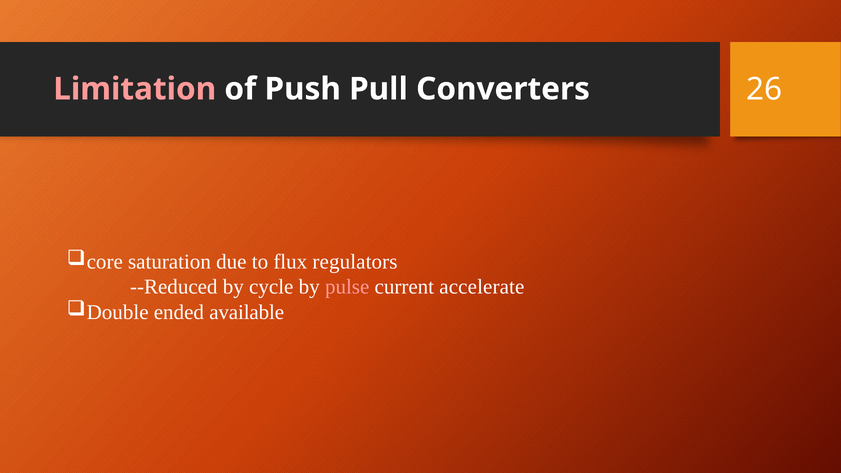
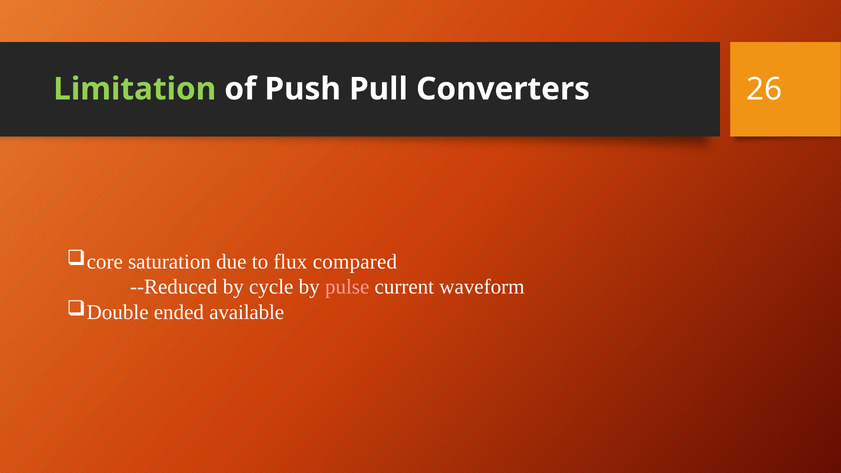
Limitation colour: pink -> light green
regulators: regulators -> compared
accelerate: accelerate -> waveform
